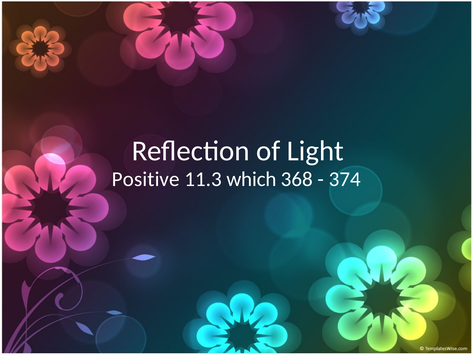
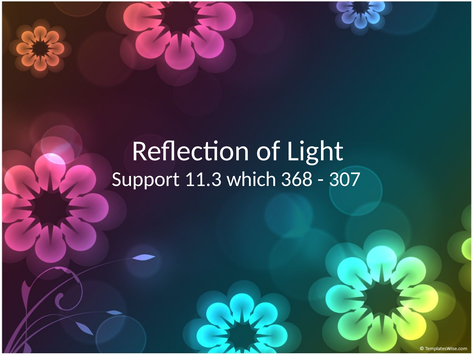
Positive: Positive -> Support
374: 374 -> 307
